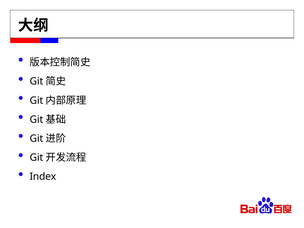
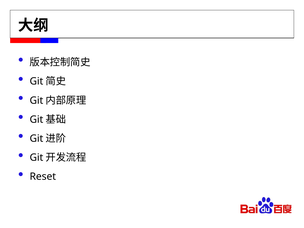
Index: Index -> Reset
